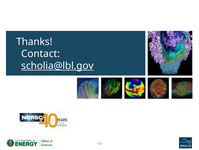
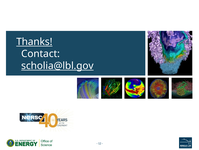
Thanks underline: none -> present
